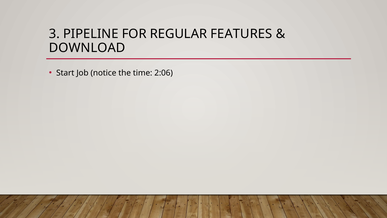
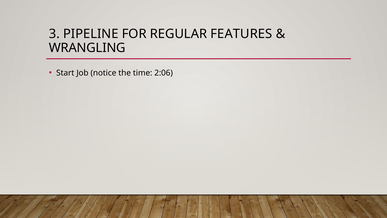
DOWNLOAD: DOWNLOAD -> WRANGLING
